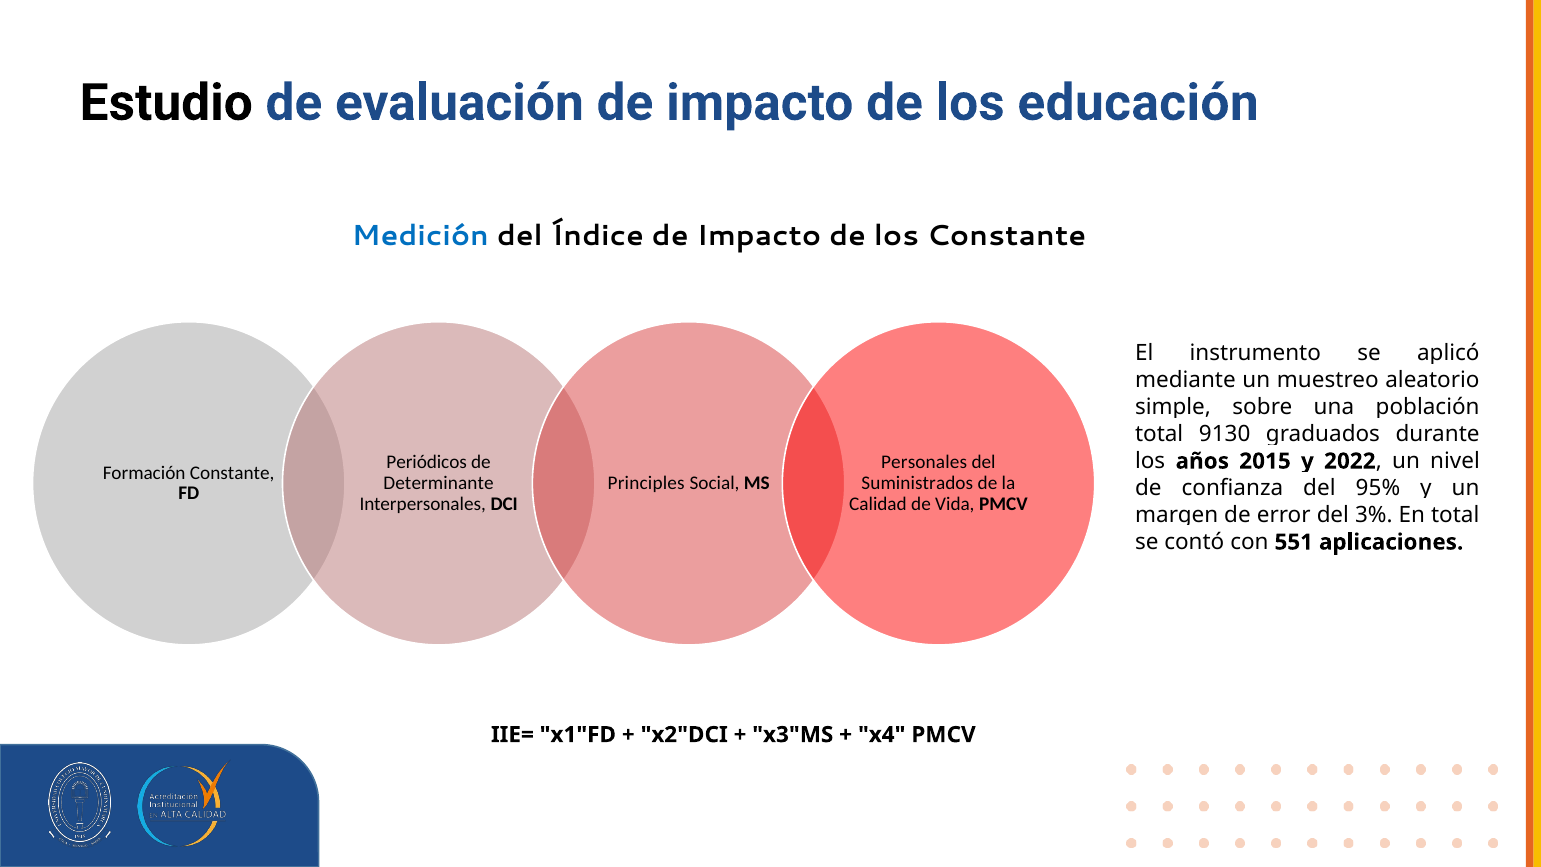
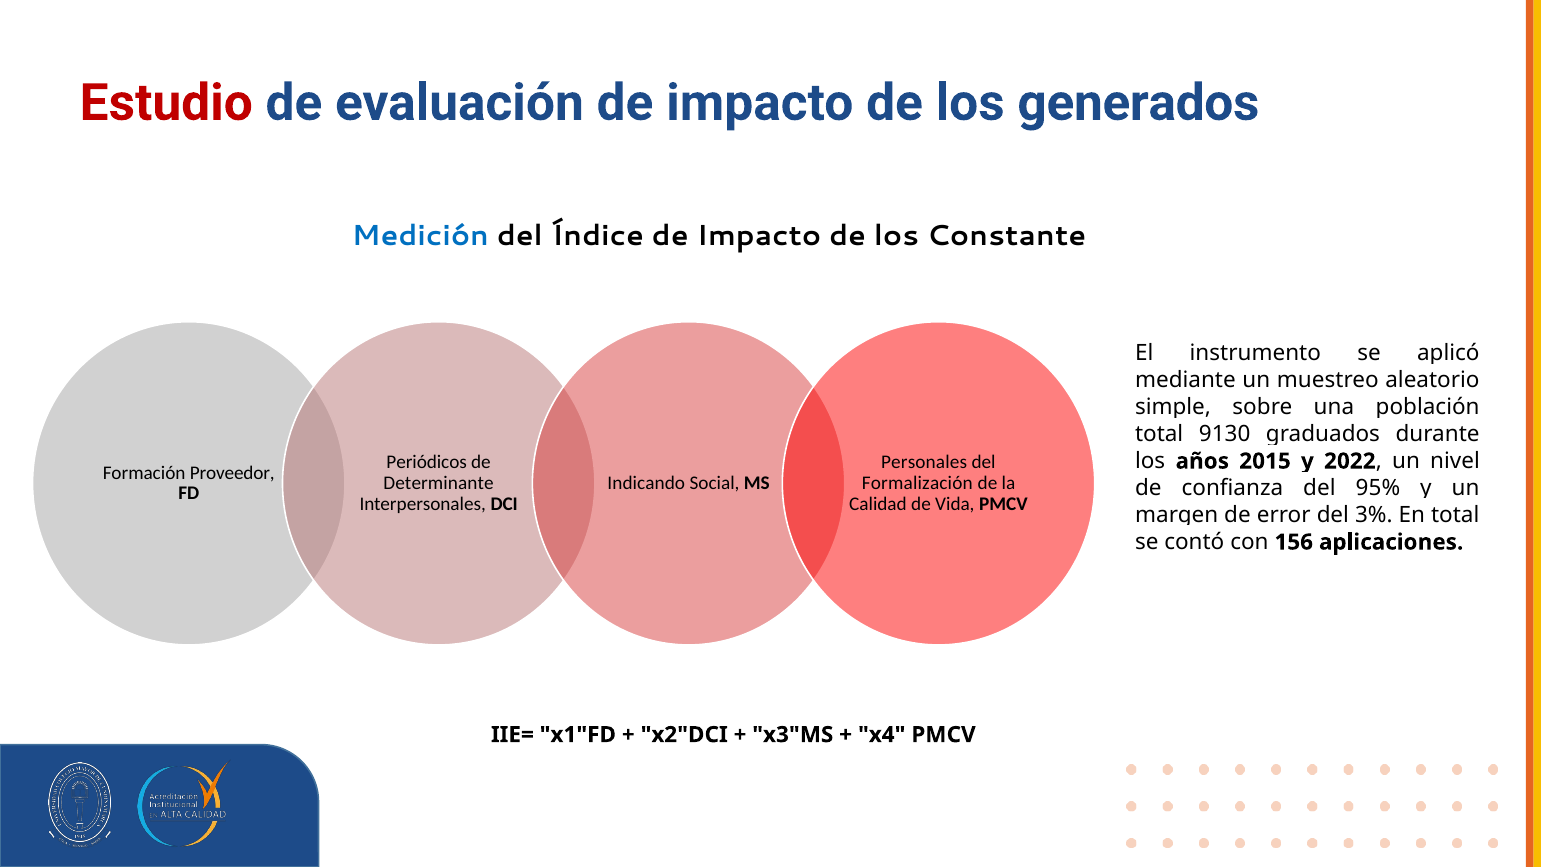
Estudio colour: black -> red
educación: educación -> generados
Formación Constante: Constante -> Proveedor
Principles: Principles -> Indicando
Suministrados: Suministrados -> Formalización
551: 551 -> 156
